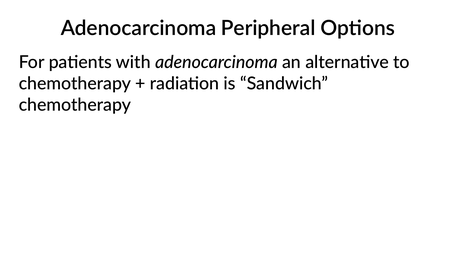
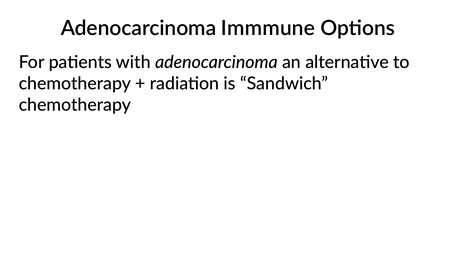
Peripheral: Peripheral -> Immmune
